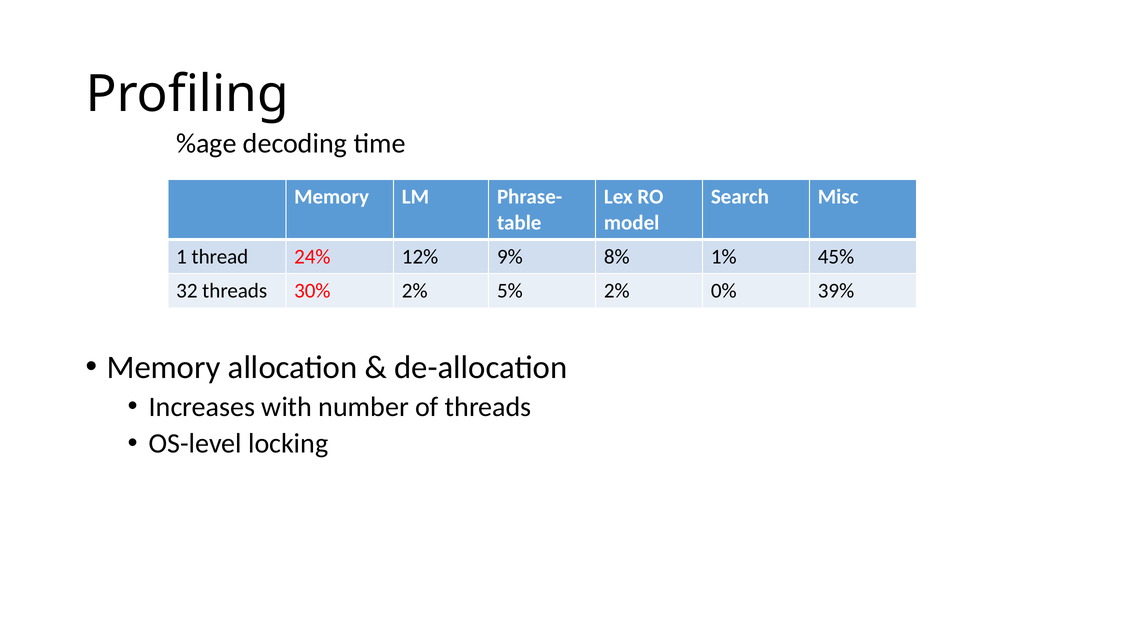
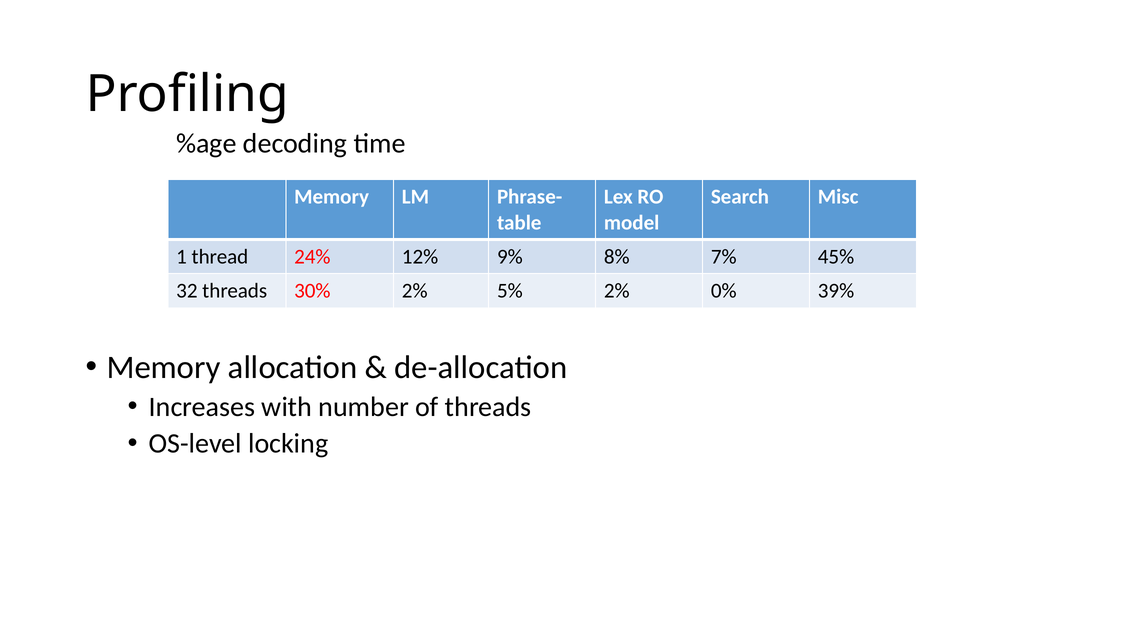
1%: 1% -> 7%
